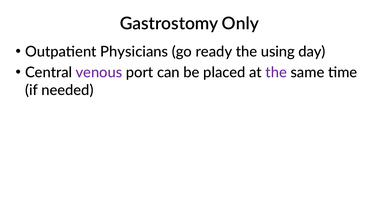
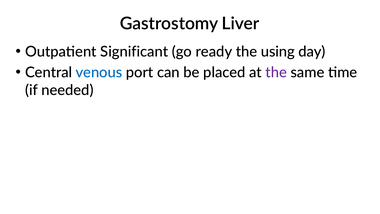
Only: Only -> Liver
Physicians: Physicians -> Significant
venous colour: purple -> blue
